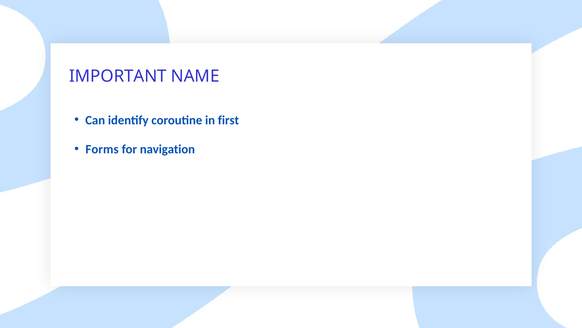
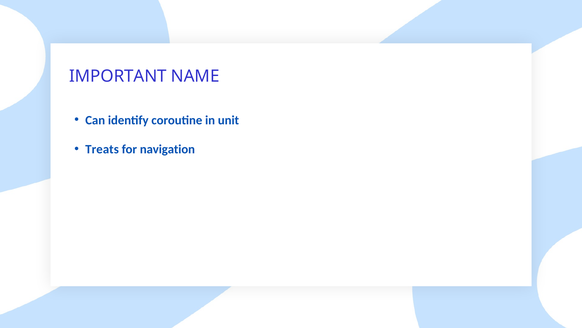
first: first -> unit
Forms: Forms -> Treats
